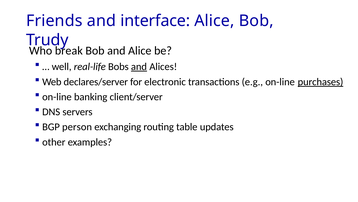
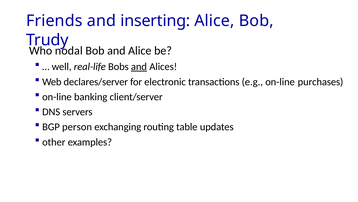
interface: interface -> inserting
break: break -> nodal
purchases underline: present -> none
